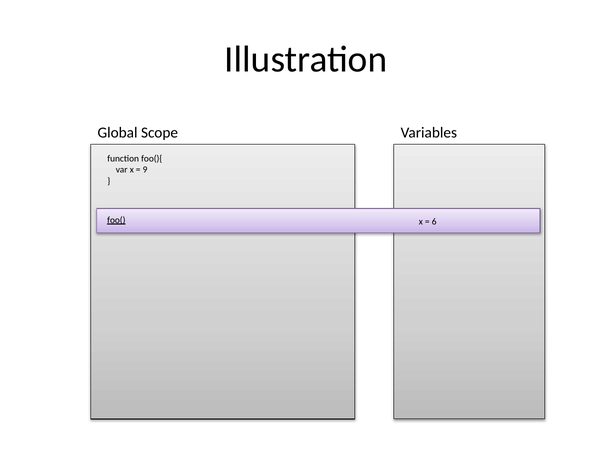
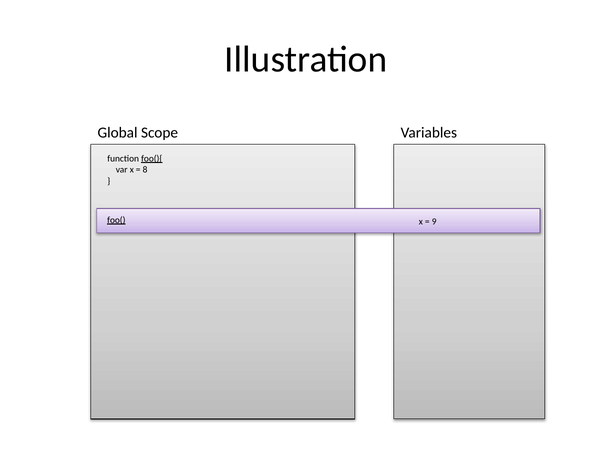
foo(){ underline: none -> present
9: 9 -> 8
6: 6 -> 9
